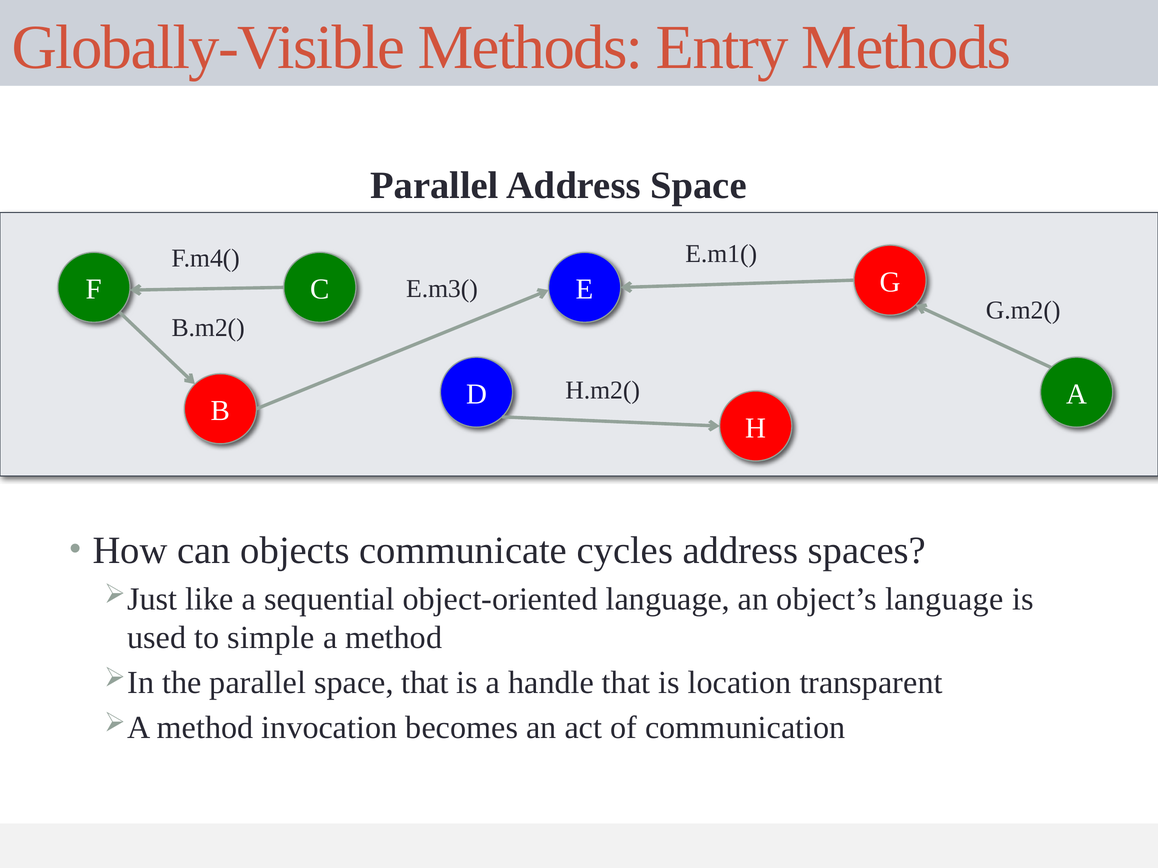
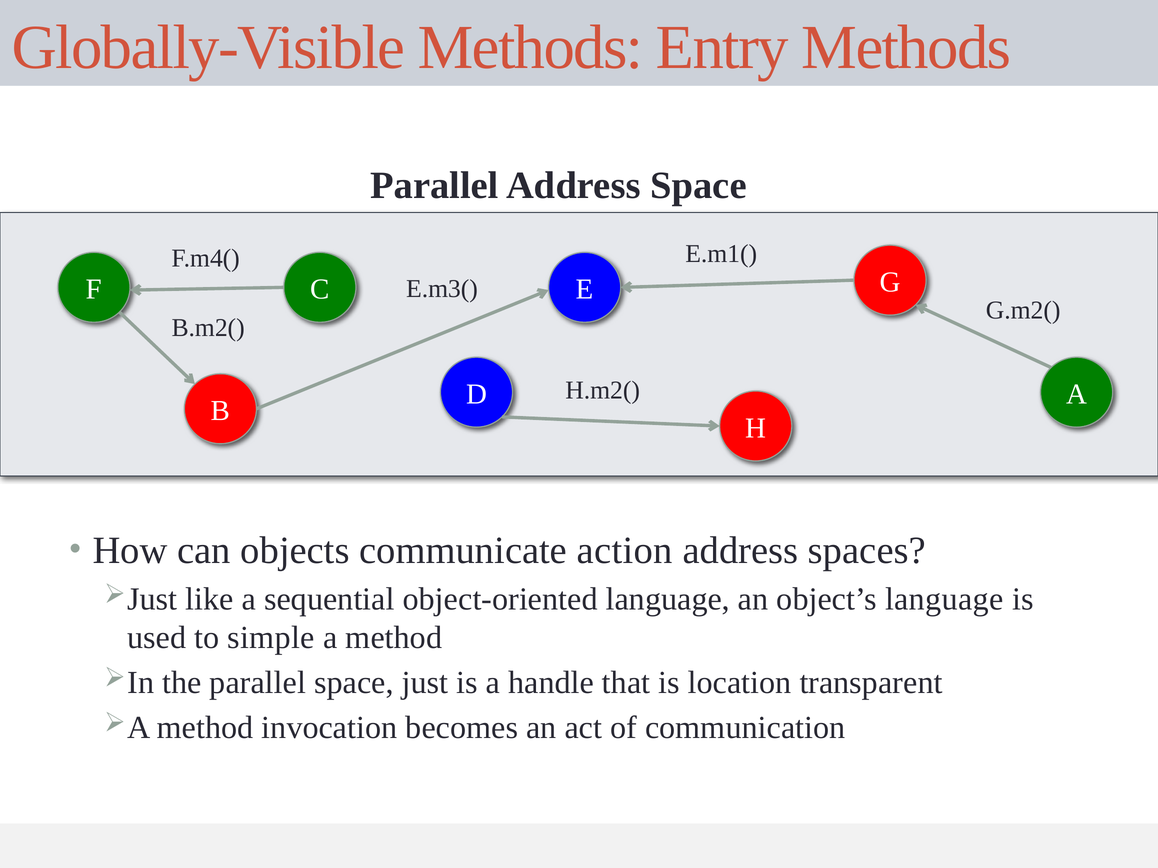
cycles: cycles -> action
space that: that -> just
